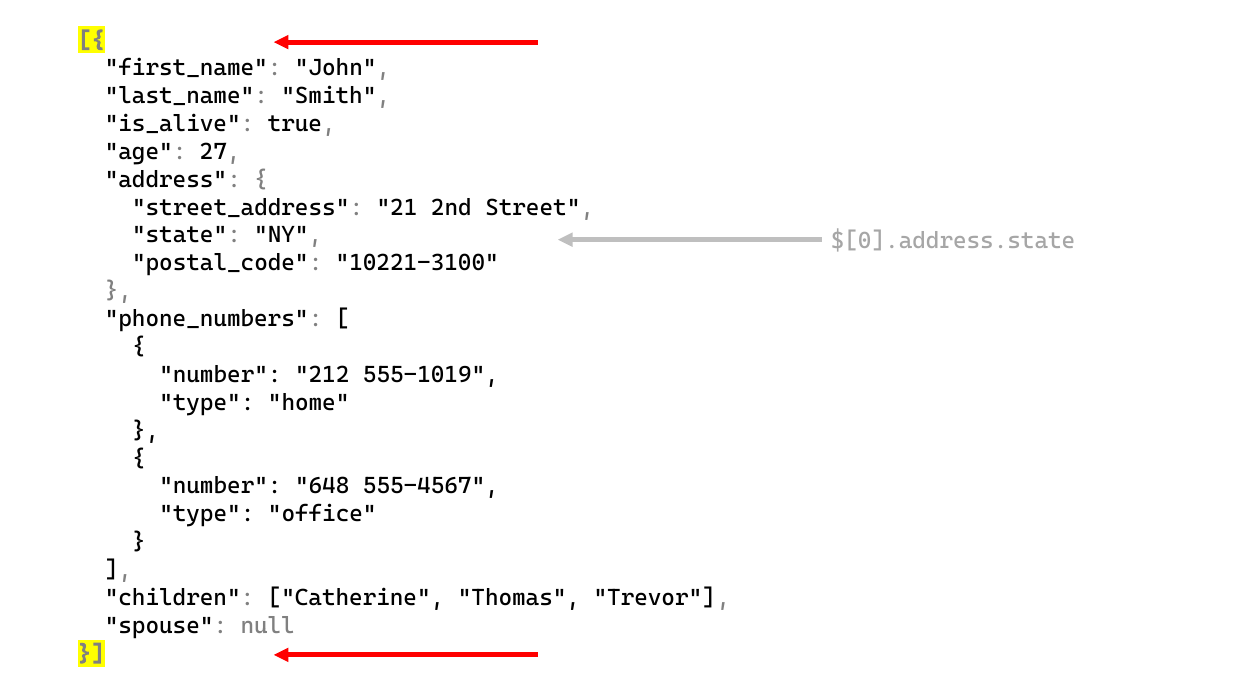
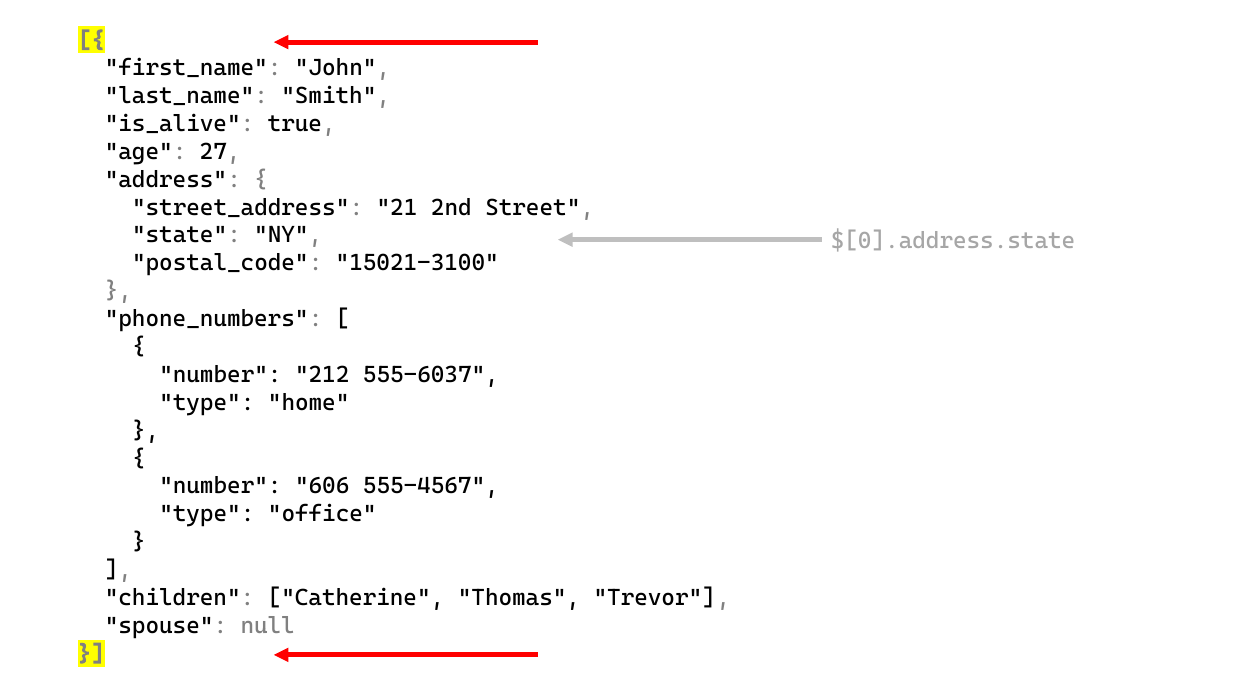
10221-3100: 10221-3100 -> 15021-3100
555-1019: 555-1019 -> 555-6037
648: 648 -> 606
